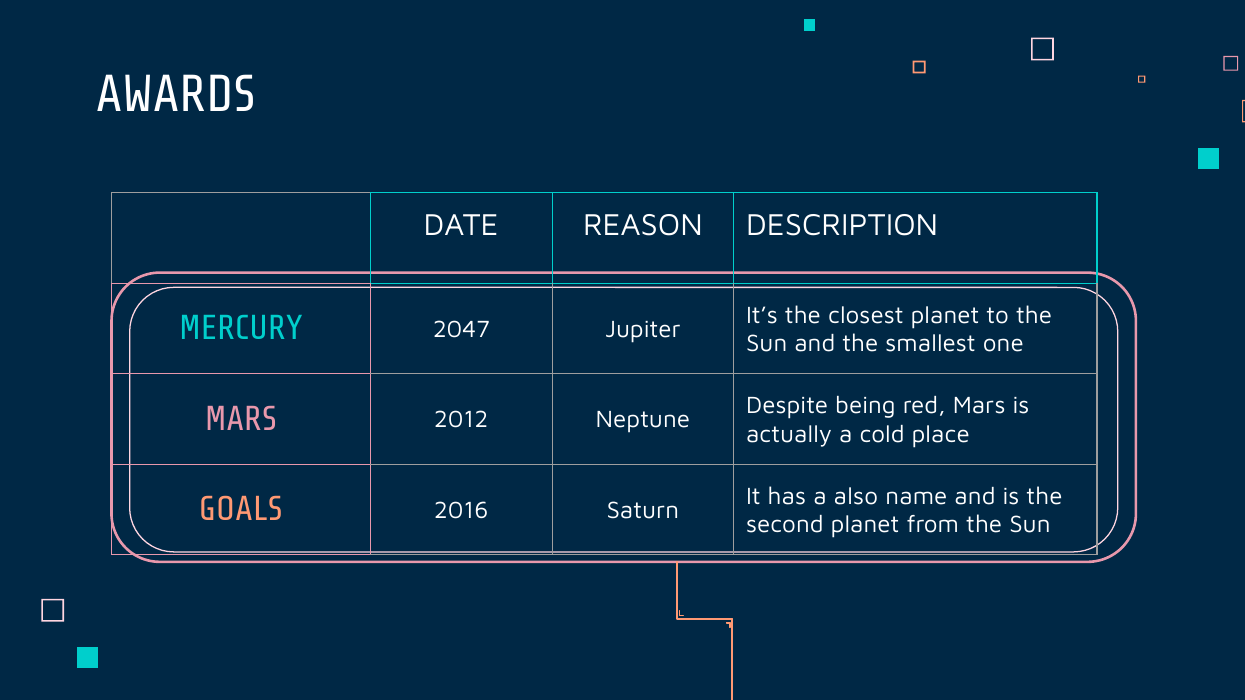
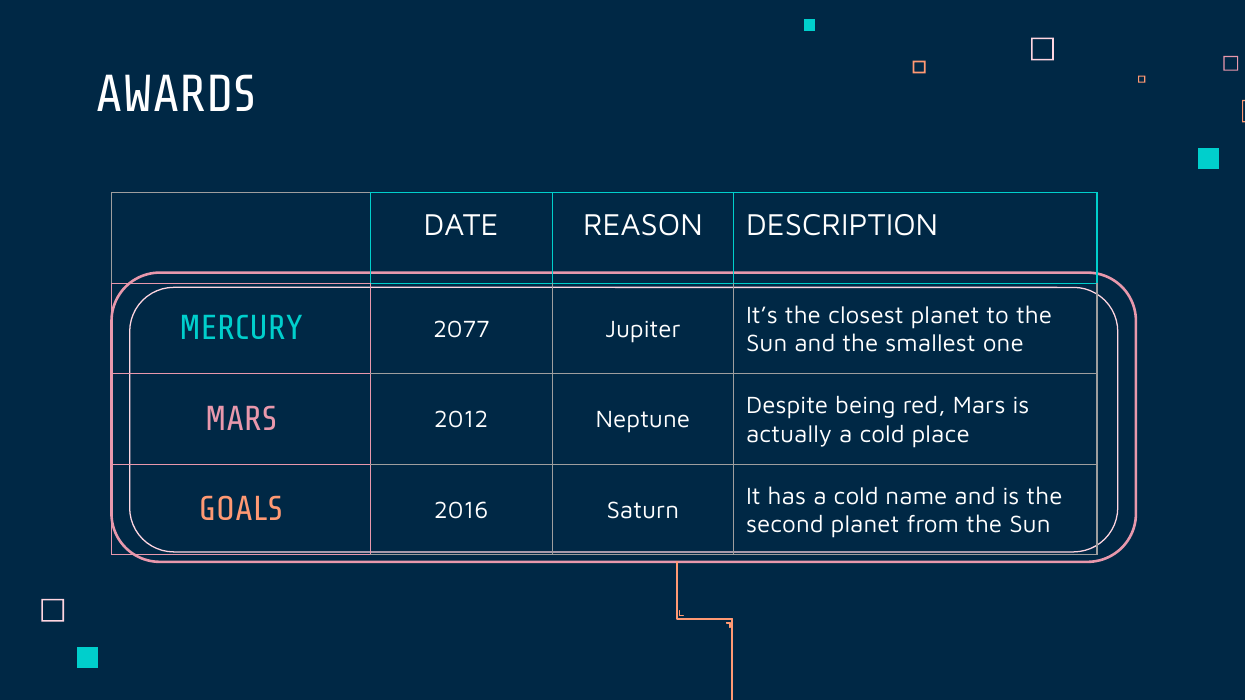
2047: 2047 -> 2077
has a also: also -> cold
